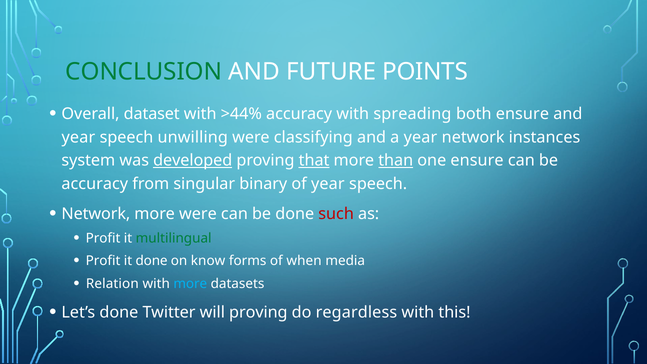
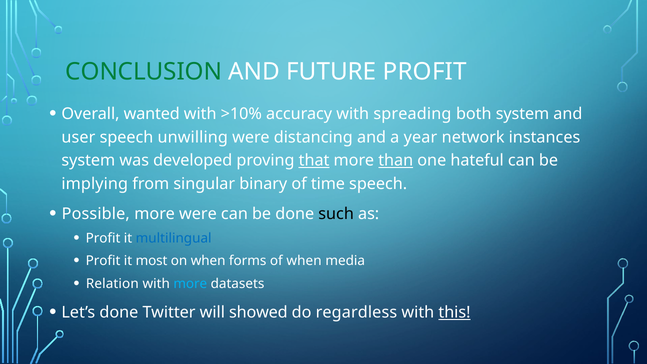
FUTURE POINTS: POINTS -> PROFIT
dataset: dataset -> wanted
>44%: >44% -> >10%
both ensure: ensure -> system
year at (78, 137): year -> user
classifying: classifying -> distancing
developed underline: present -> none
one ensure: ensure -> hateful
accuracy at (95, 184): accuracy -> implying
of year: year -> time
Network at (96, 214): Network -> Possible
such colour: red -> black
multilingual colour: green -> blue
it done: done -> most
on know: know -> when
will proving: proving -> showed
this underline: none -> present
